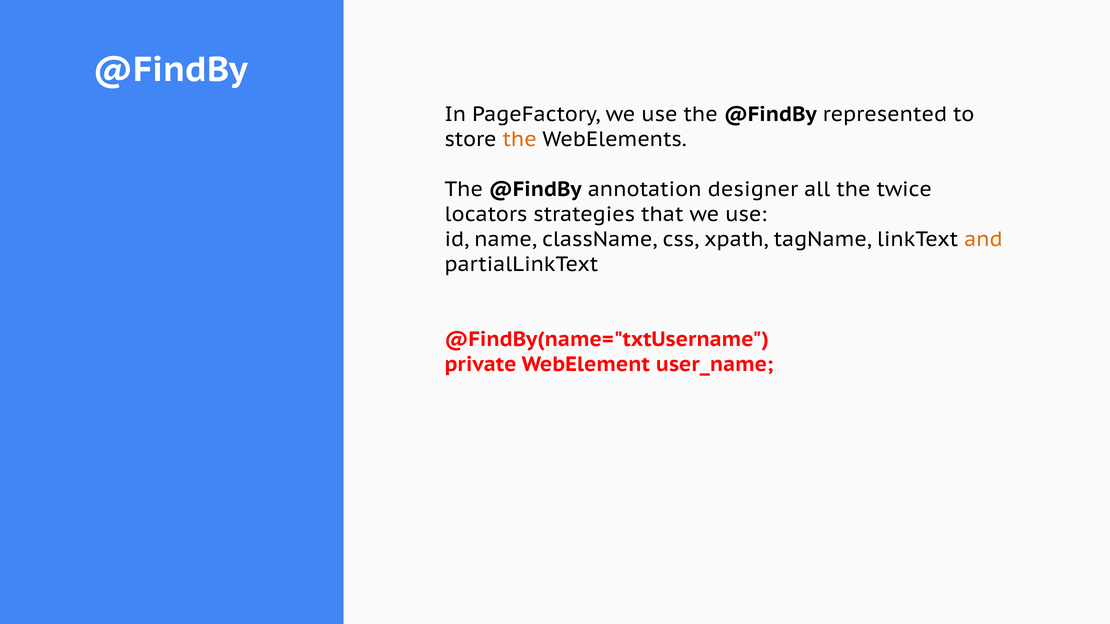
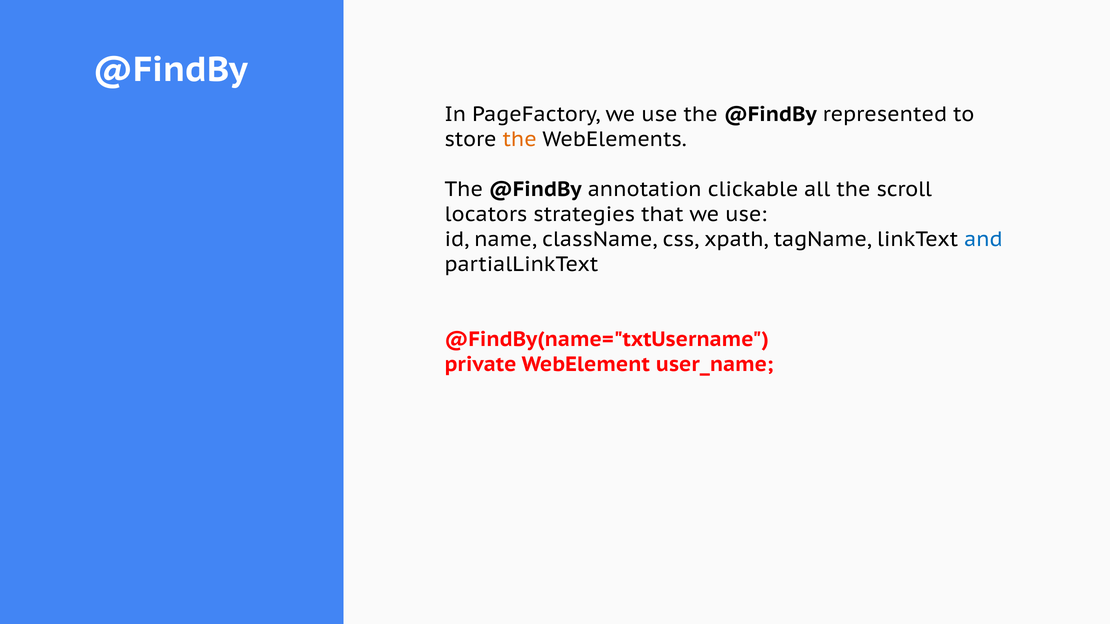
designer: designer -> clickable
twice: twice -> scroll
and colour: orange -> blue
